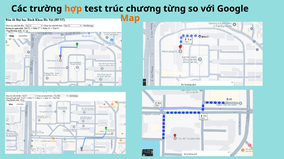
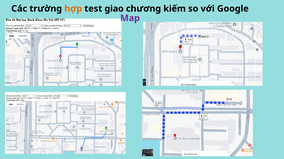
trúc: trúc -> giao
từng: từng -> kiếm
Map colour: orange -> purple
